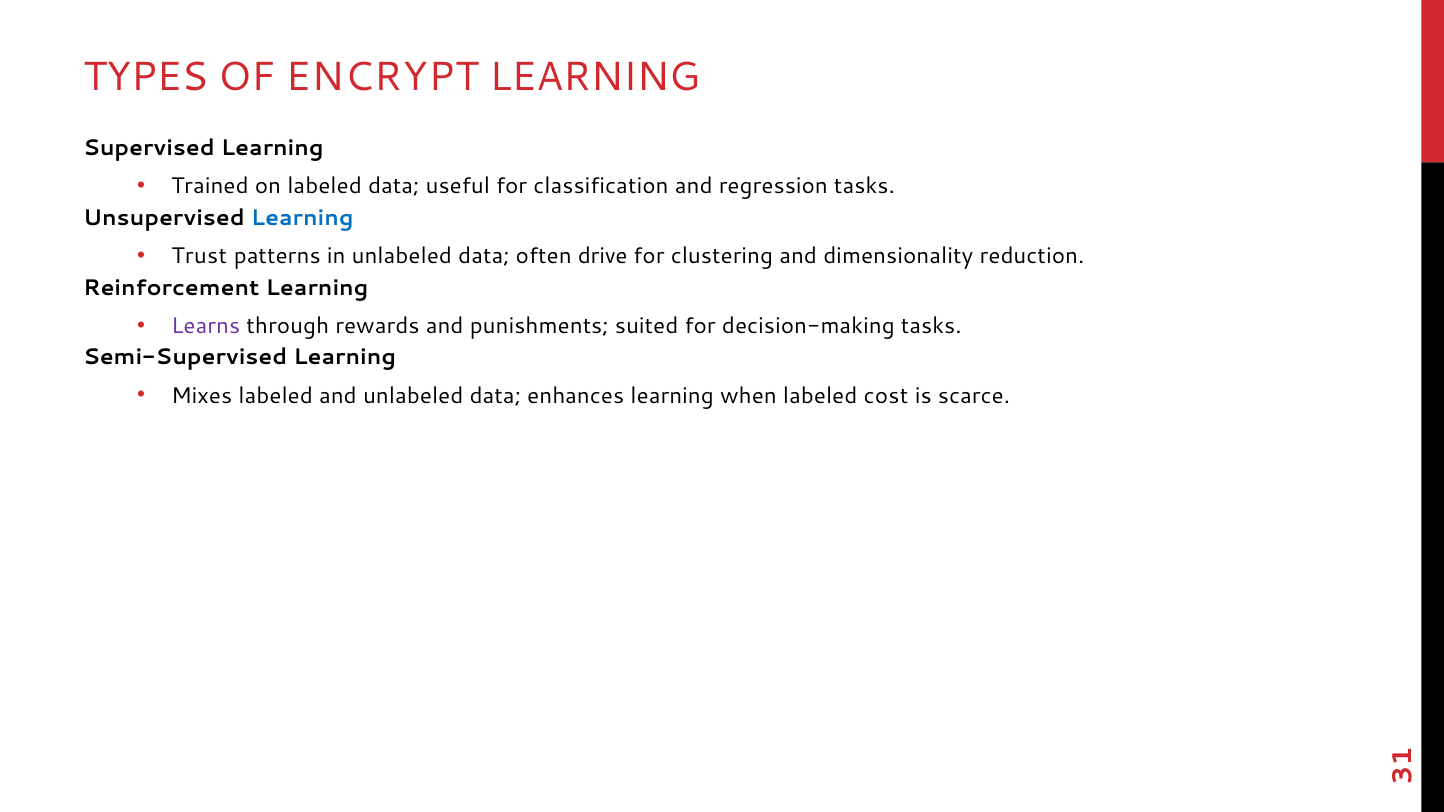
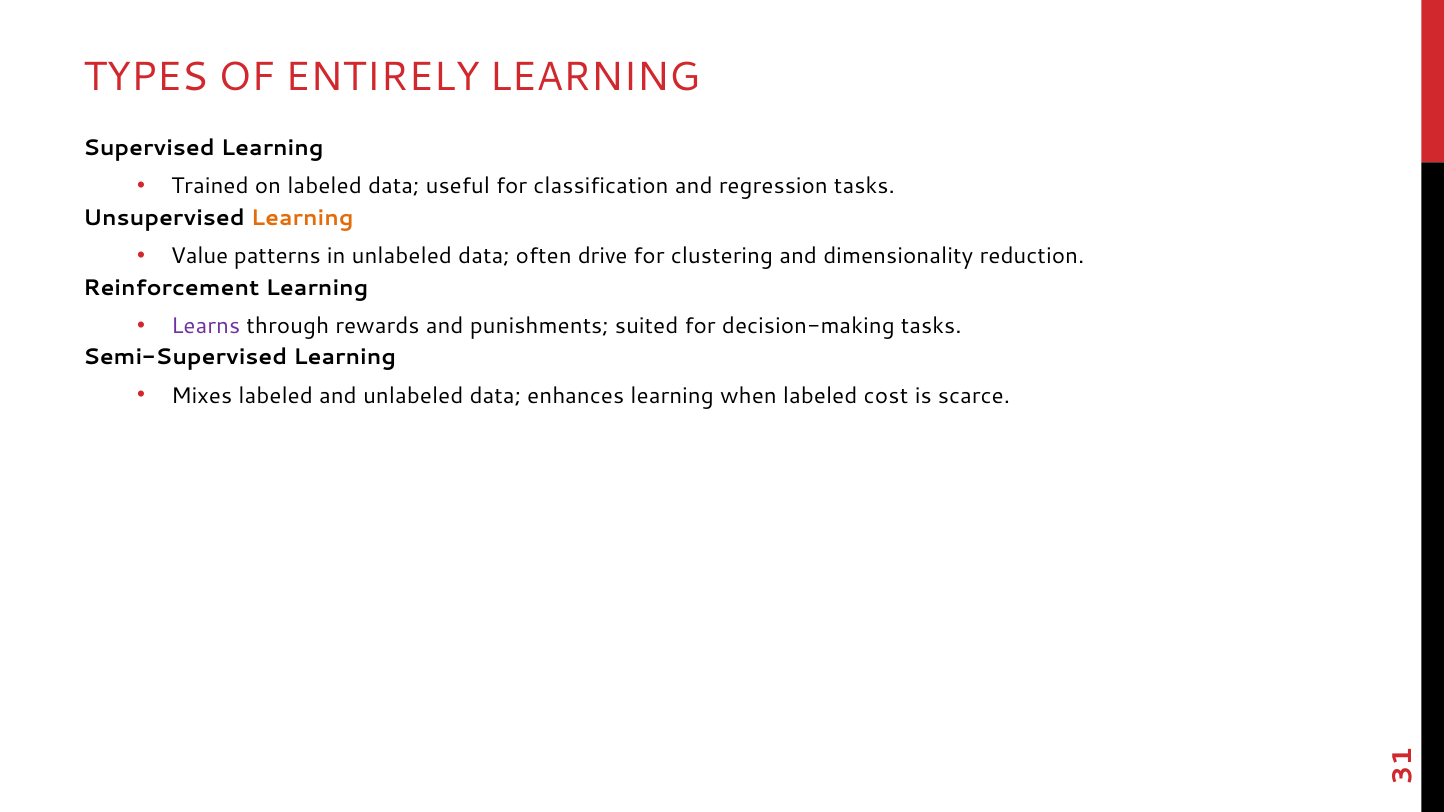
ENCRYPT: ENCRYPT -> ENTIRELY
Learning at (302, 218) colour: blue -> orange
Trust: Trust -> Value
